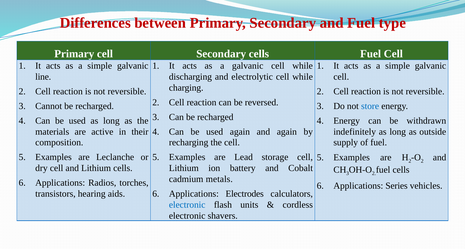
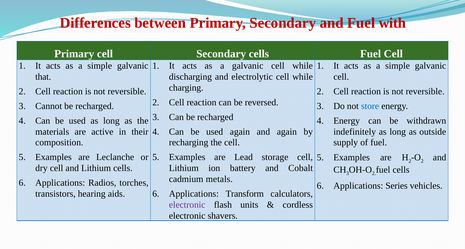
type: type -> with
line: line -> that
Electrodes: Electrodes -> Transform
electronic at (187, 205) colour: blue -> purple
